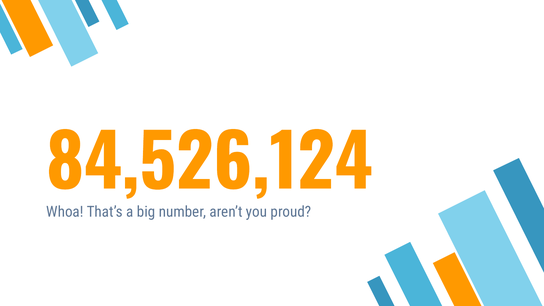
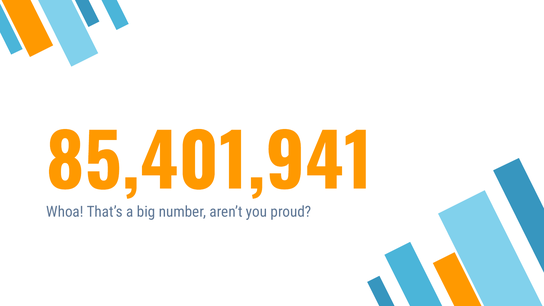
84,526,124: 84,526,124 -> 85,401,941
